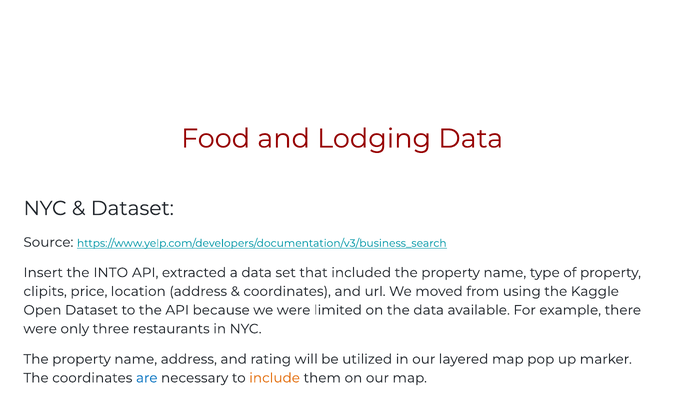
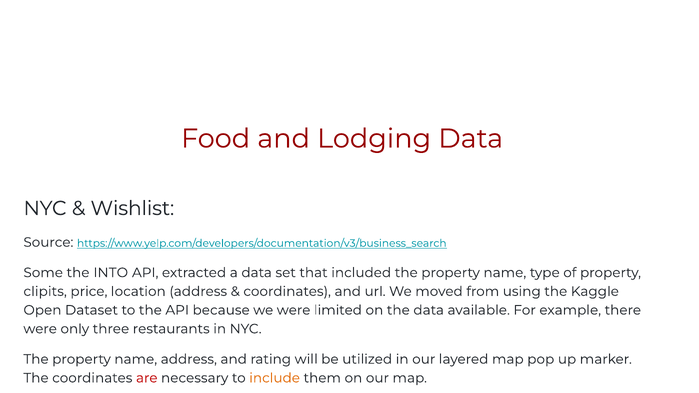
Dataset at (132, 208): Dataset -> Wishlist
Insert: Insert -> Some
are colour: blue -> red
